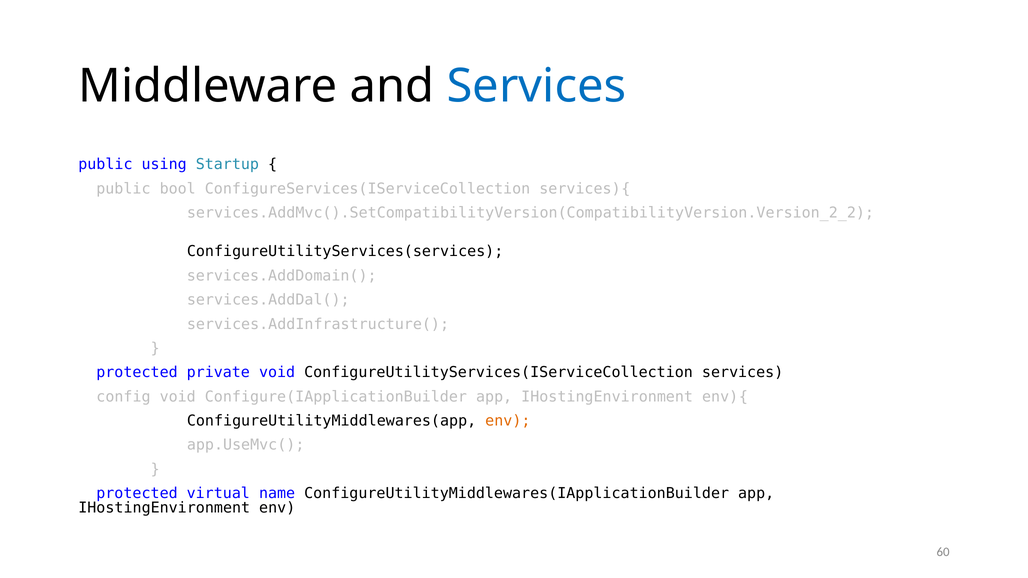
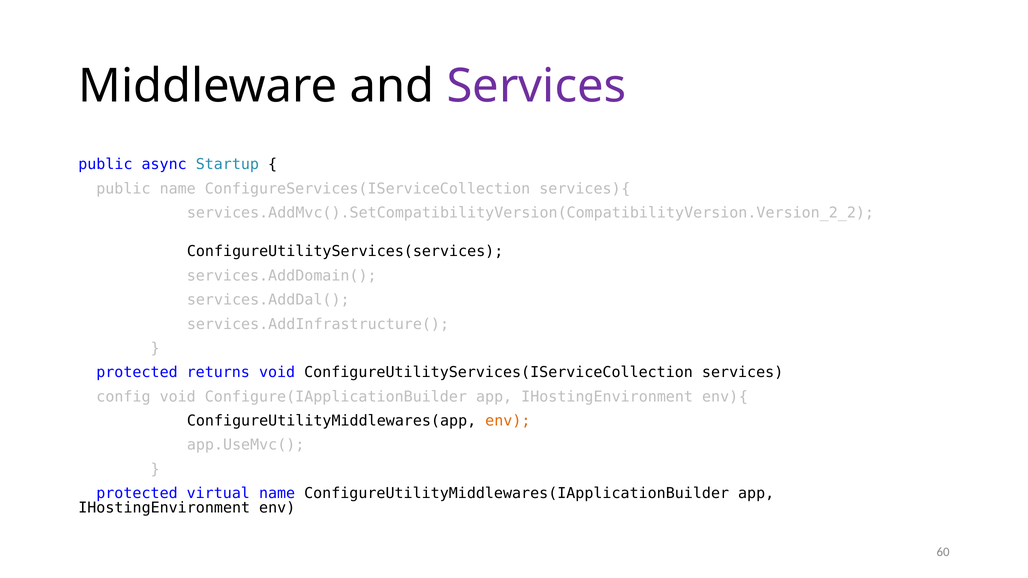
Services at (536, 86) colour: blue -> purple
using: using -> async
public bool: bool -> name
private: private -> returns
